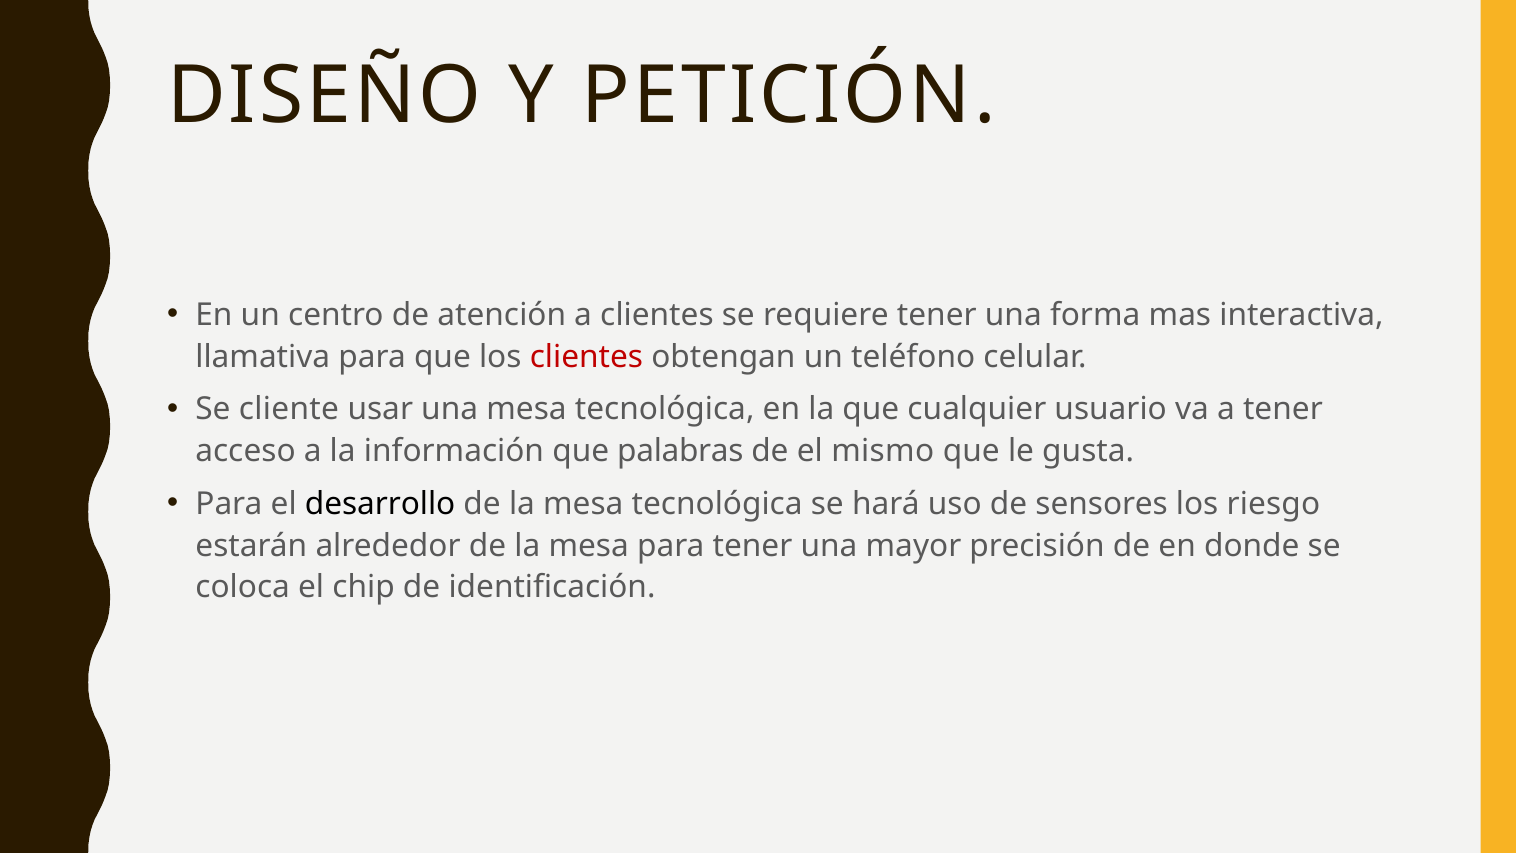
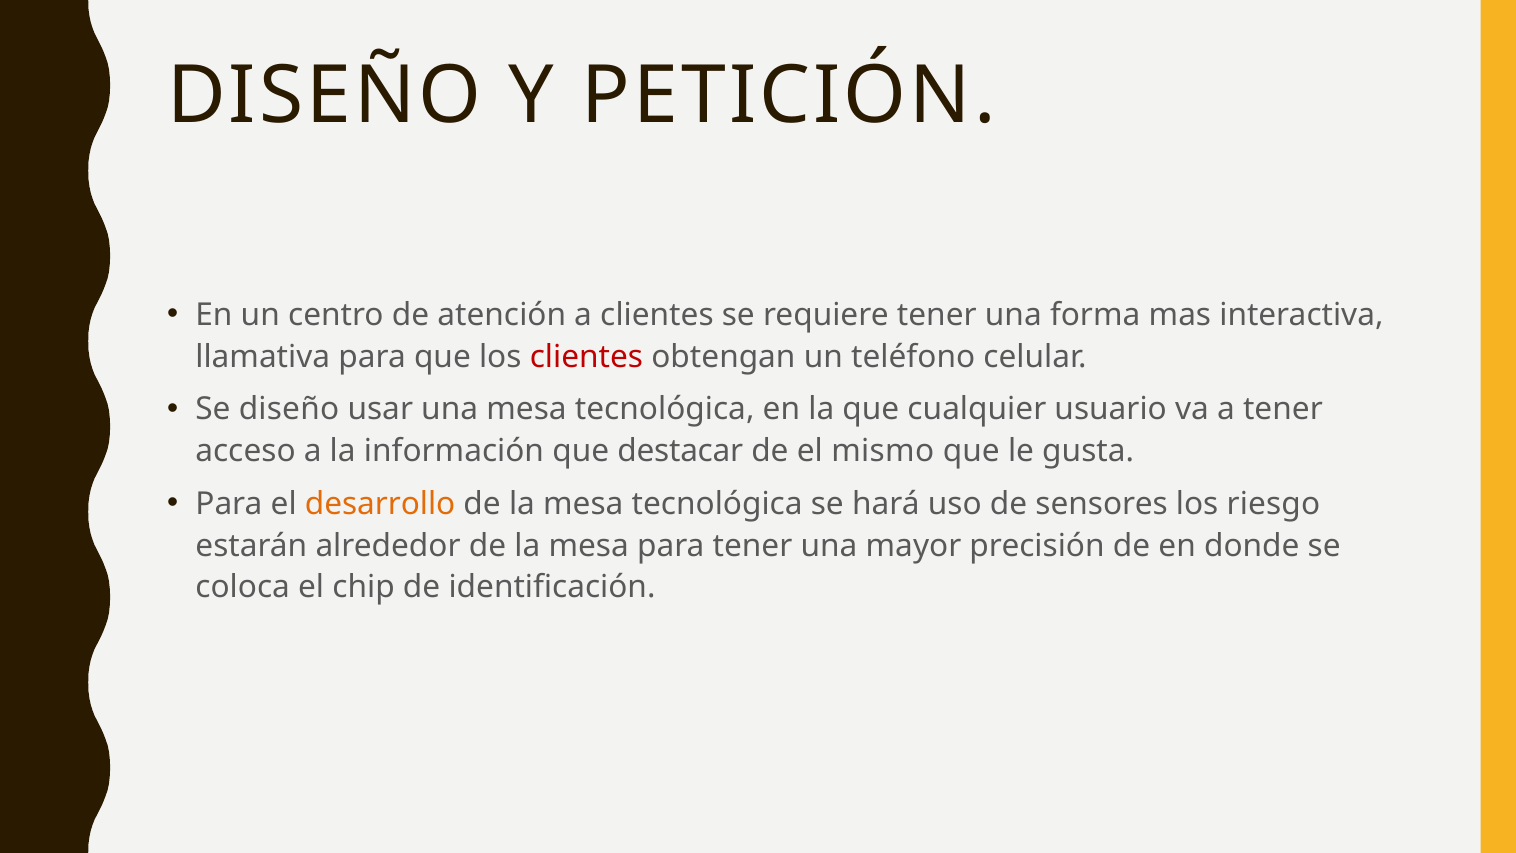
Se cliente: cliente -> diseño
palabras: palabras -> destacar
desarrollo colour: black -> orange
